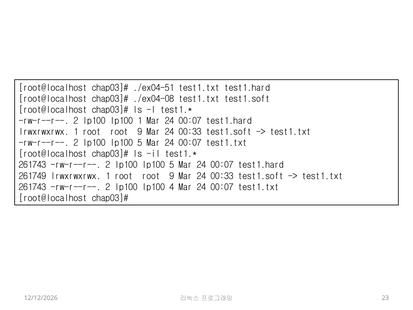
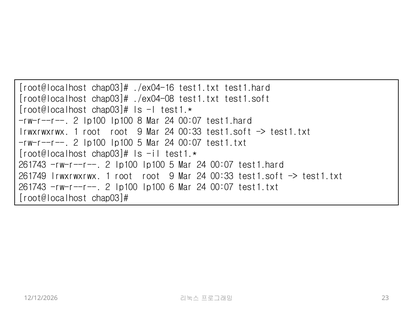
./ex04-51: ./ex04-51 -> ./ex04-16
lp100 1: 1 -> 8
4: 4 -> 6
